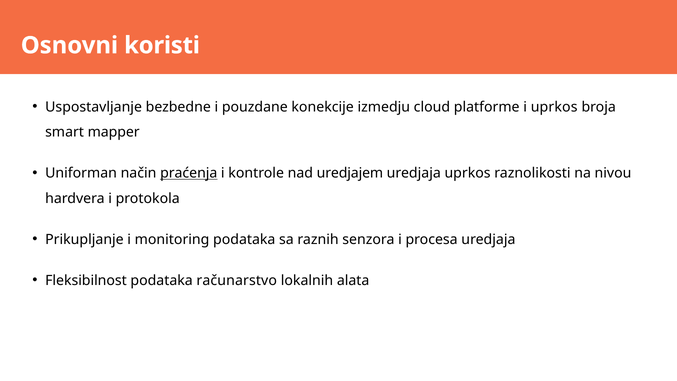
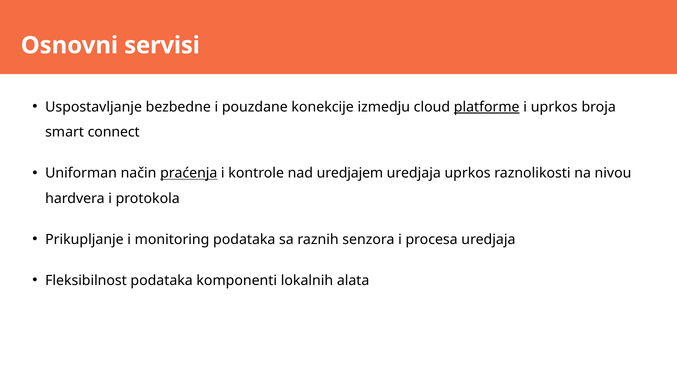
koristi: koristi -> servisi
platforme underline: none -> present
mapper: mapper -> connect
računarstvo: računarstvo -> komponenti
